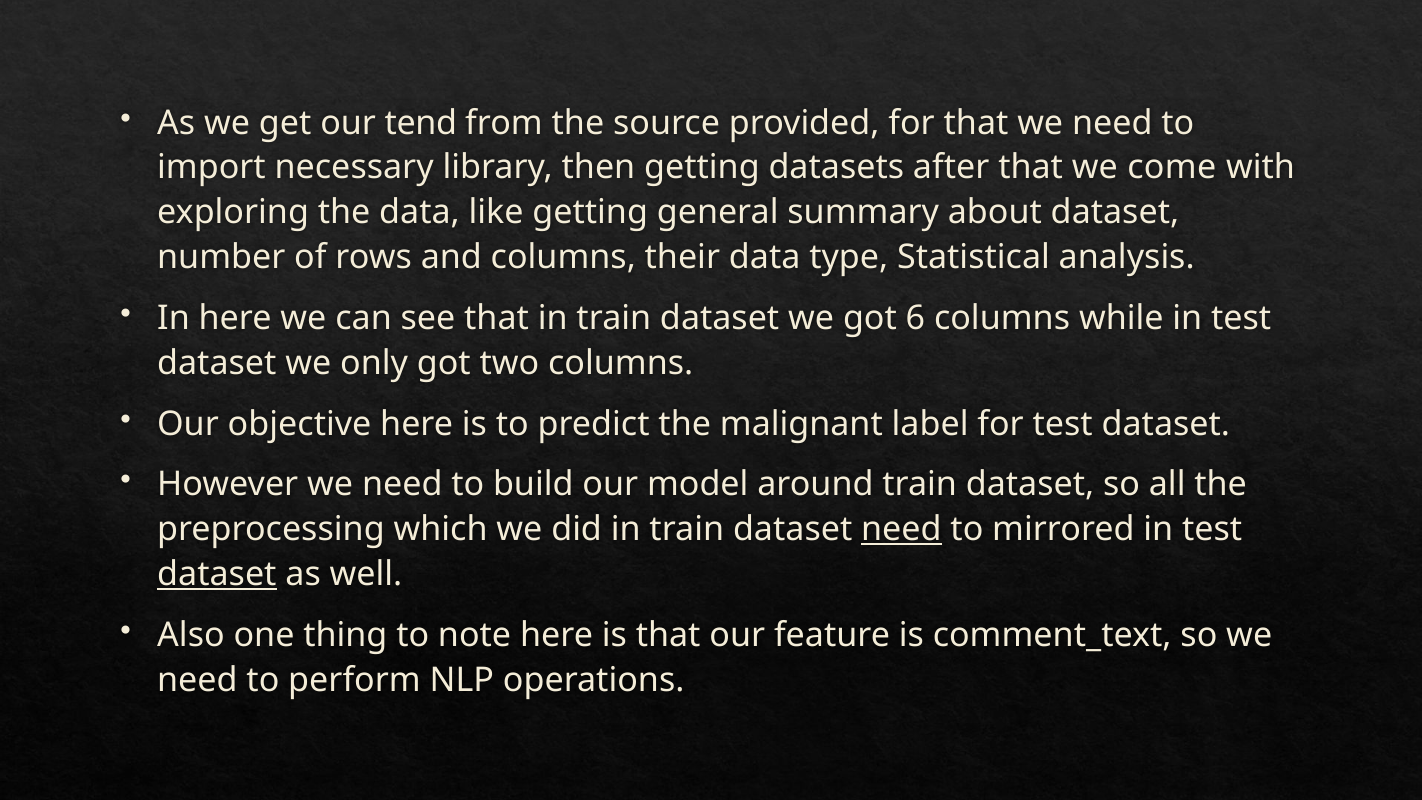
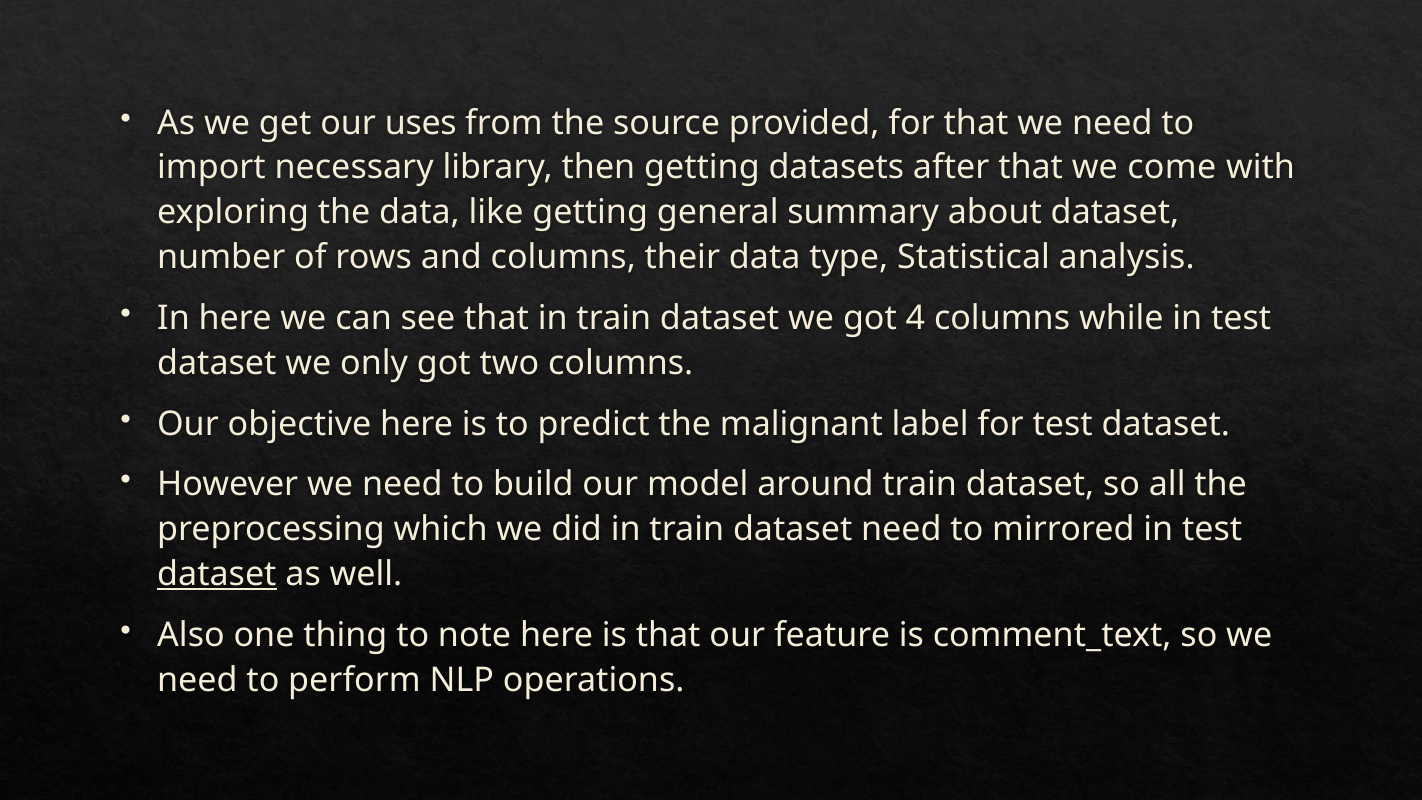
tend: tend -> uses
6: 6 -> 4
need at (901, 529) underline: present -> none
